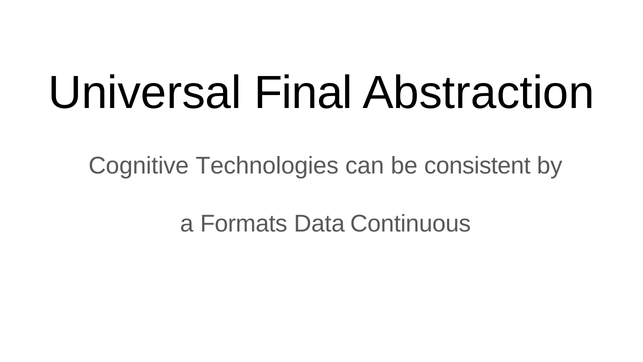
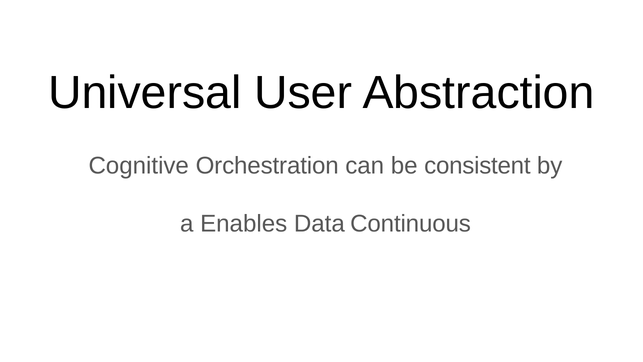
Final: Final -> User
Technologies: Technologies -> Orchestration
Formats: Formats -> Enables
